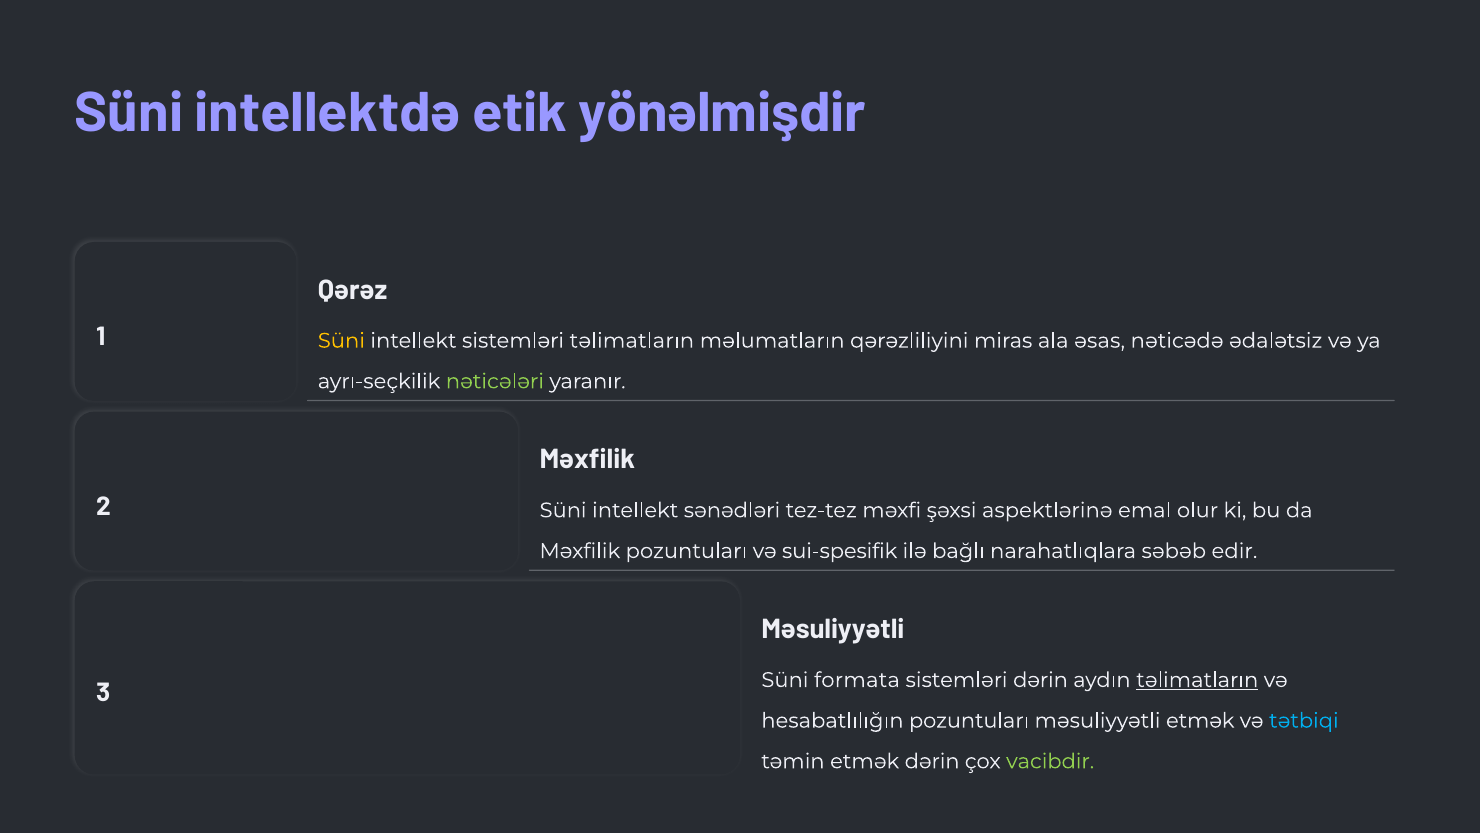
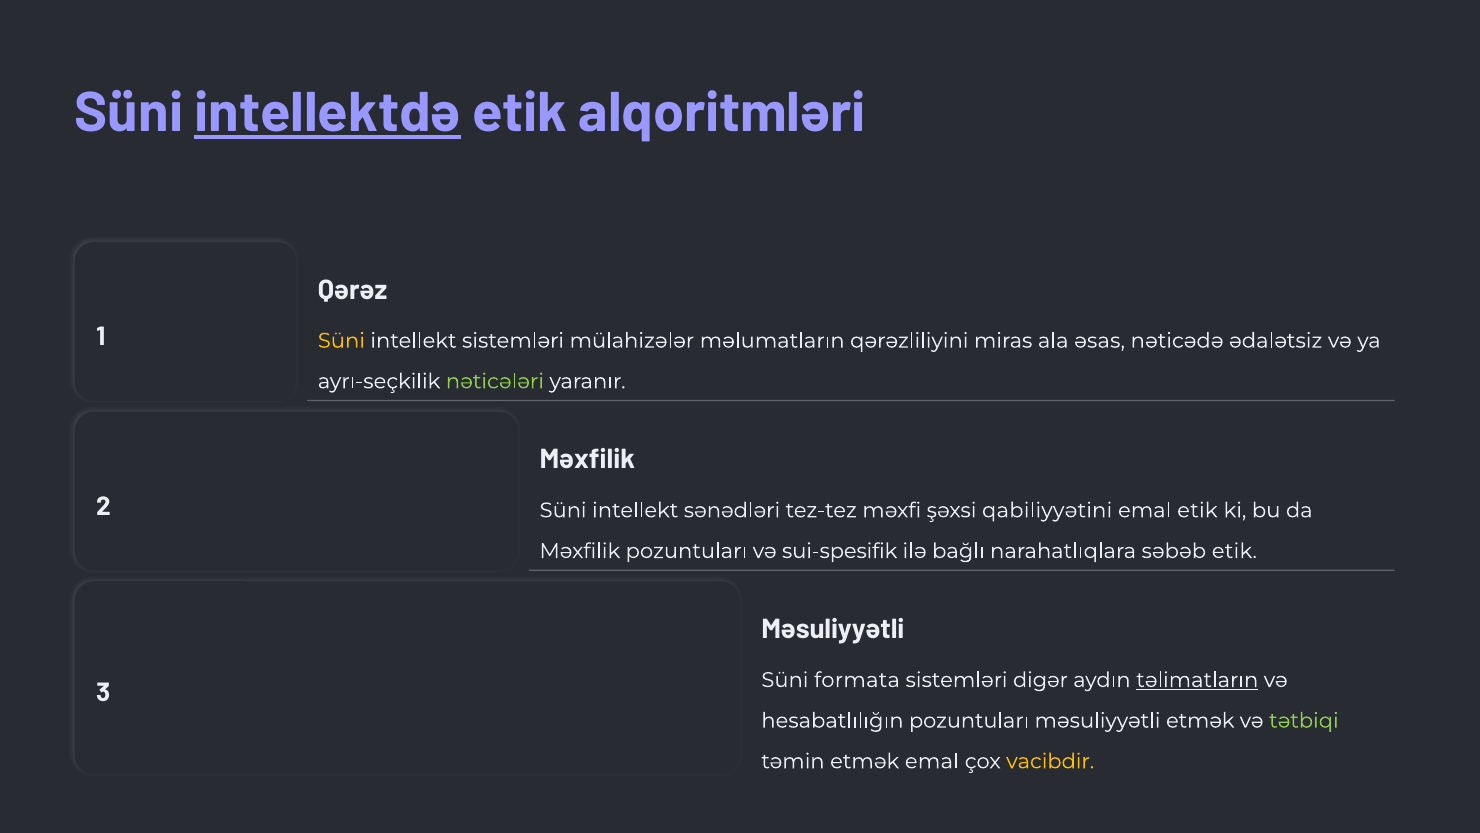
intellektdə underline: none -> present
yönəlmişdir: yönəlmişdir -> alqoritmləri
sistemləri təlimatların: təlimatların -> mülahizələr
aspektlərinə: aspektlərinə -> qabiliyyətini
emal olur: olur -> etik
səbəb edir: edir -> etik
sistemləri dərin: dərin -> digər
tətbiqi colour: light blue -> light green
etmək dərin: dərin -> emal
vacibdir colour: light green -> yellow
